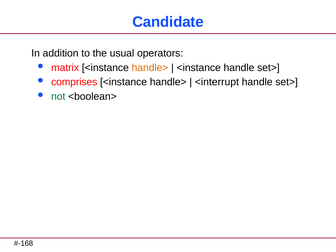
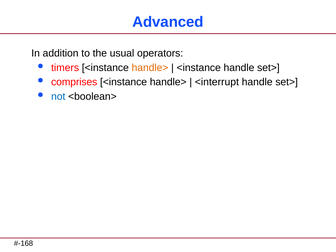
Candidate: Candidate -> Advanced
matrix: matrix -> timers
not colour: green -> blue
